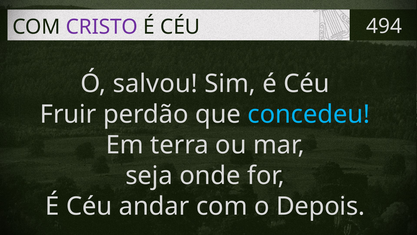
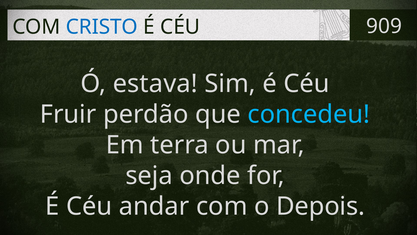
CRISTO colour: purple -> blue
494: 494 -> 909
salvou: salvou -> estava
